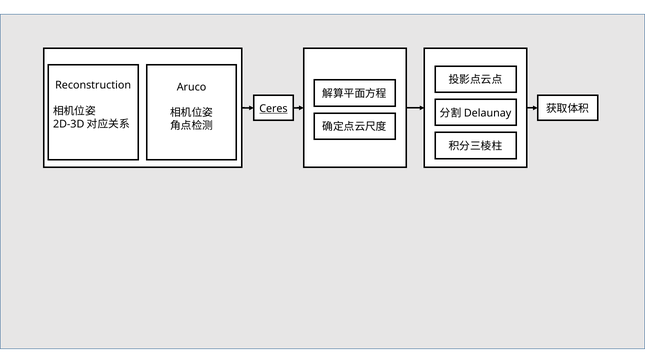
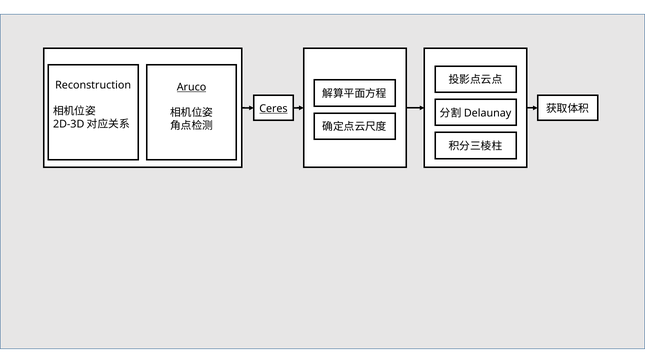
Aruco underline: none -> present
